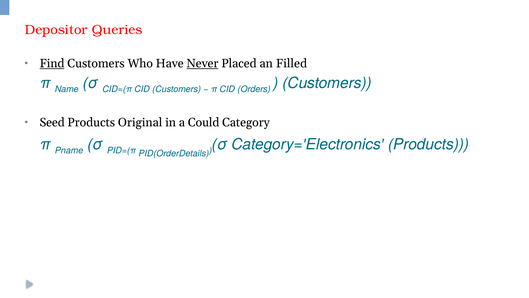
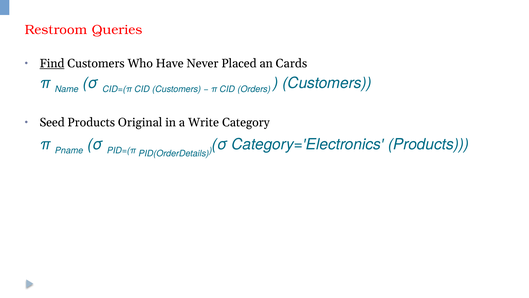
Depositor: Depositor -> Restroom
Never underline: present -> none
Filled: Filled -> Cards
Could: Could -> Write
